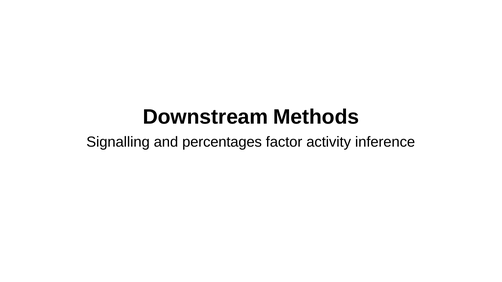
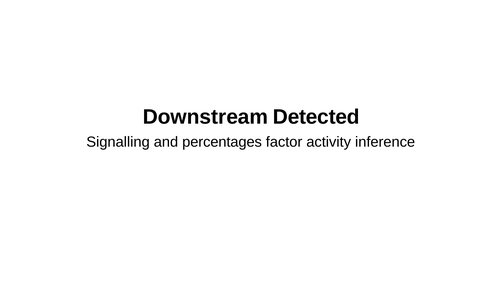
Methods: Methods -> Detected
